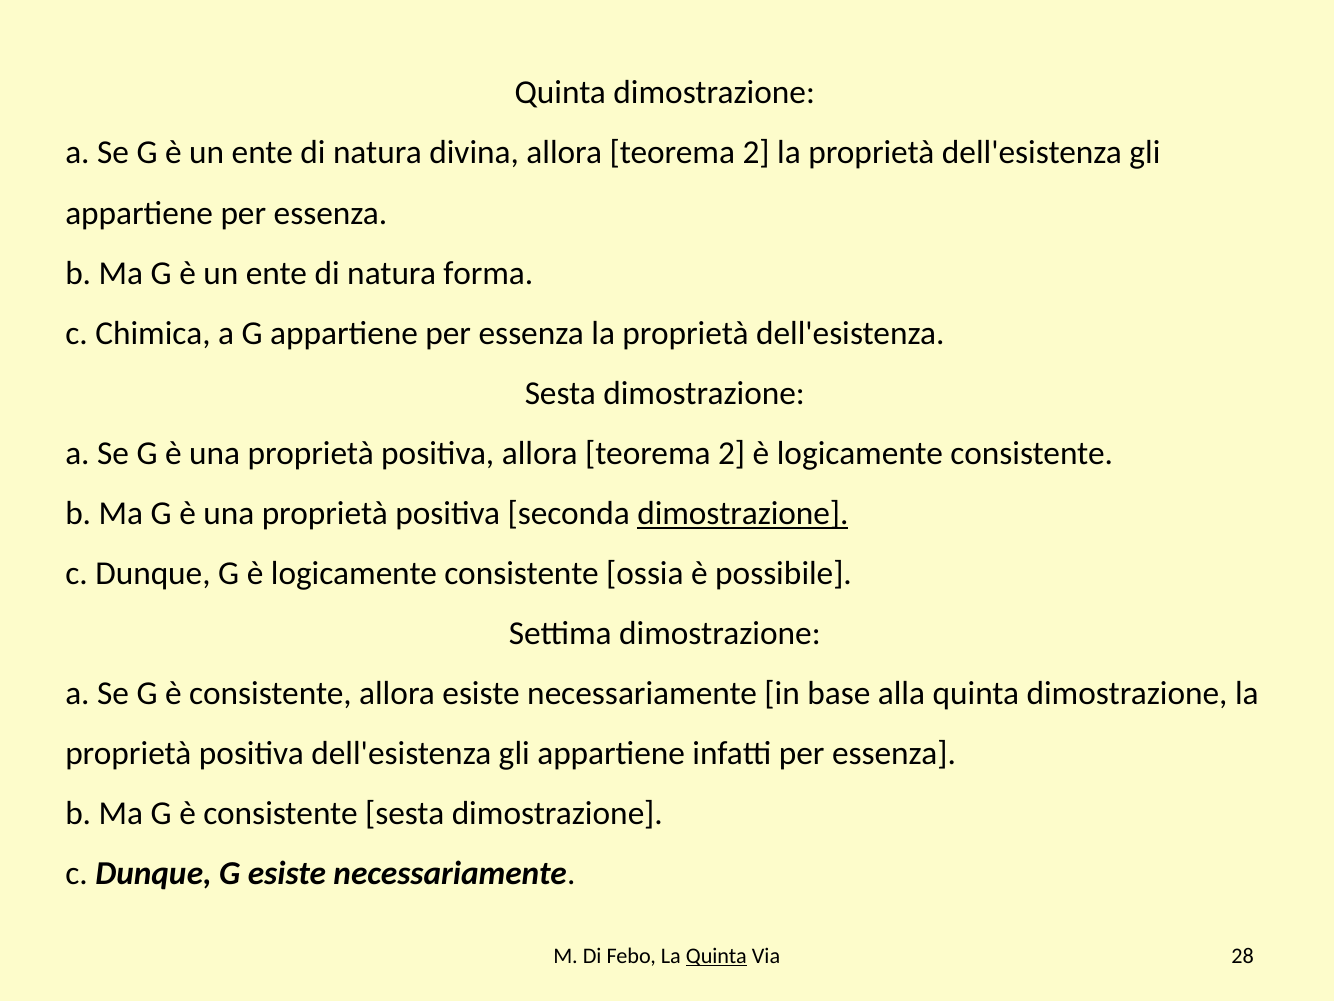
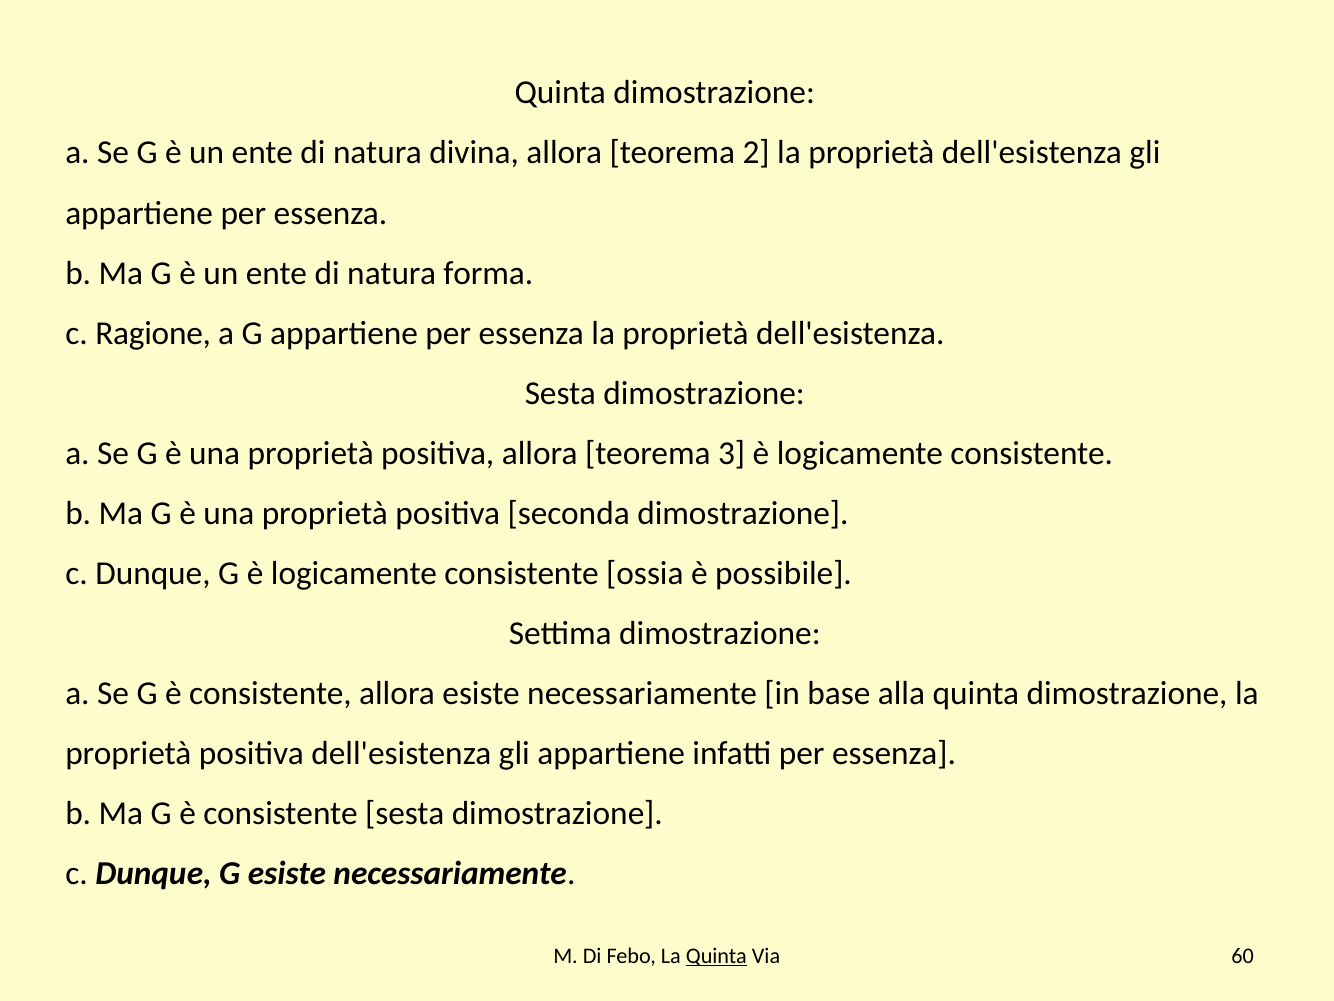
Chimica: Chimica -> Ragione
positiva allora teorema 2: 2 -> 3
dimostrazione at (743, 513) underline: present -> none
28: 28 -> 60
